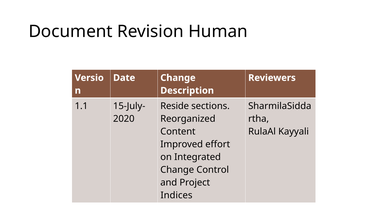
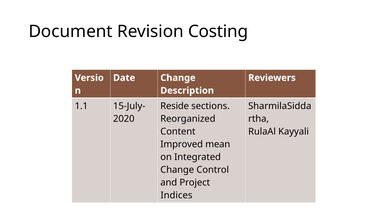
Human: Human -> Costing
effort: effort -> mean
